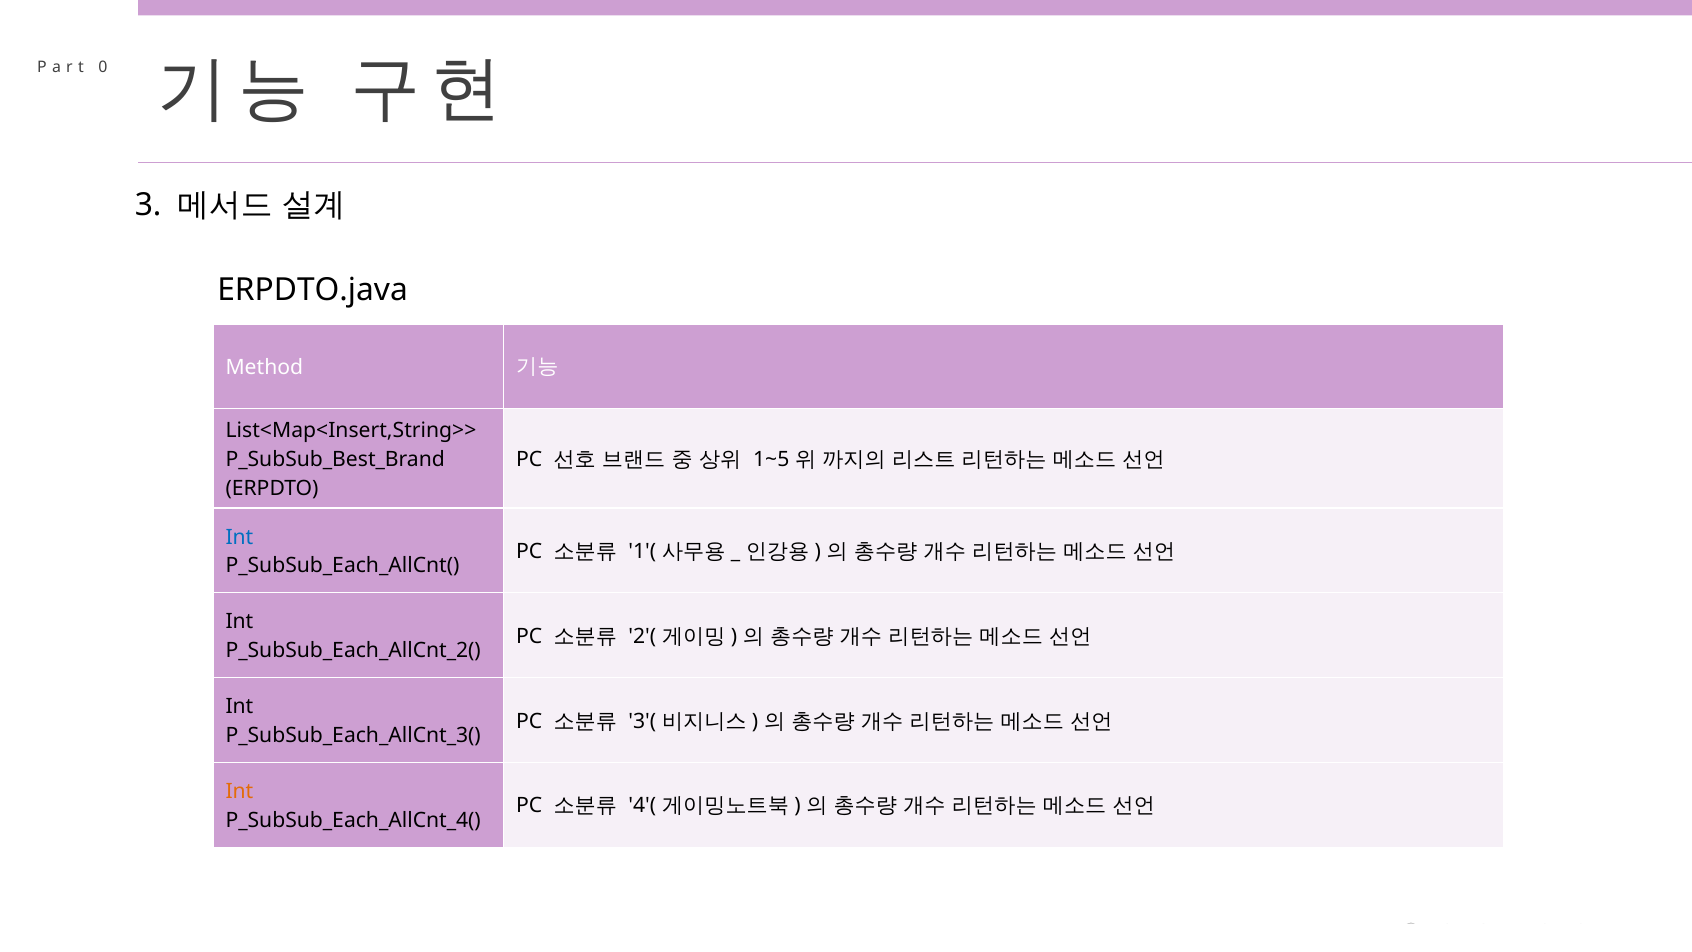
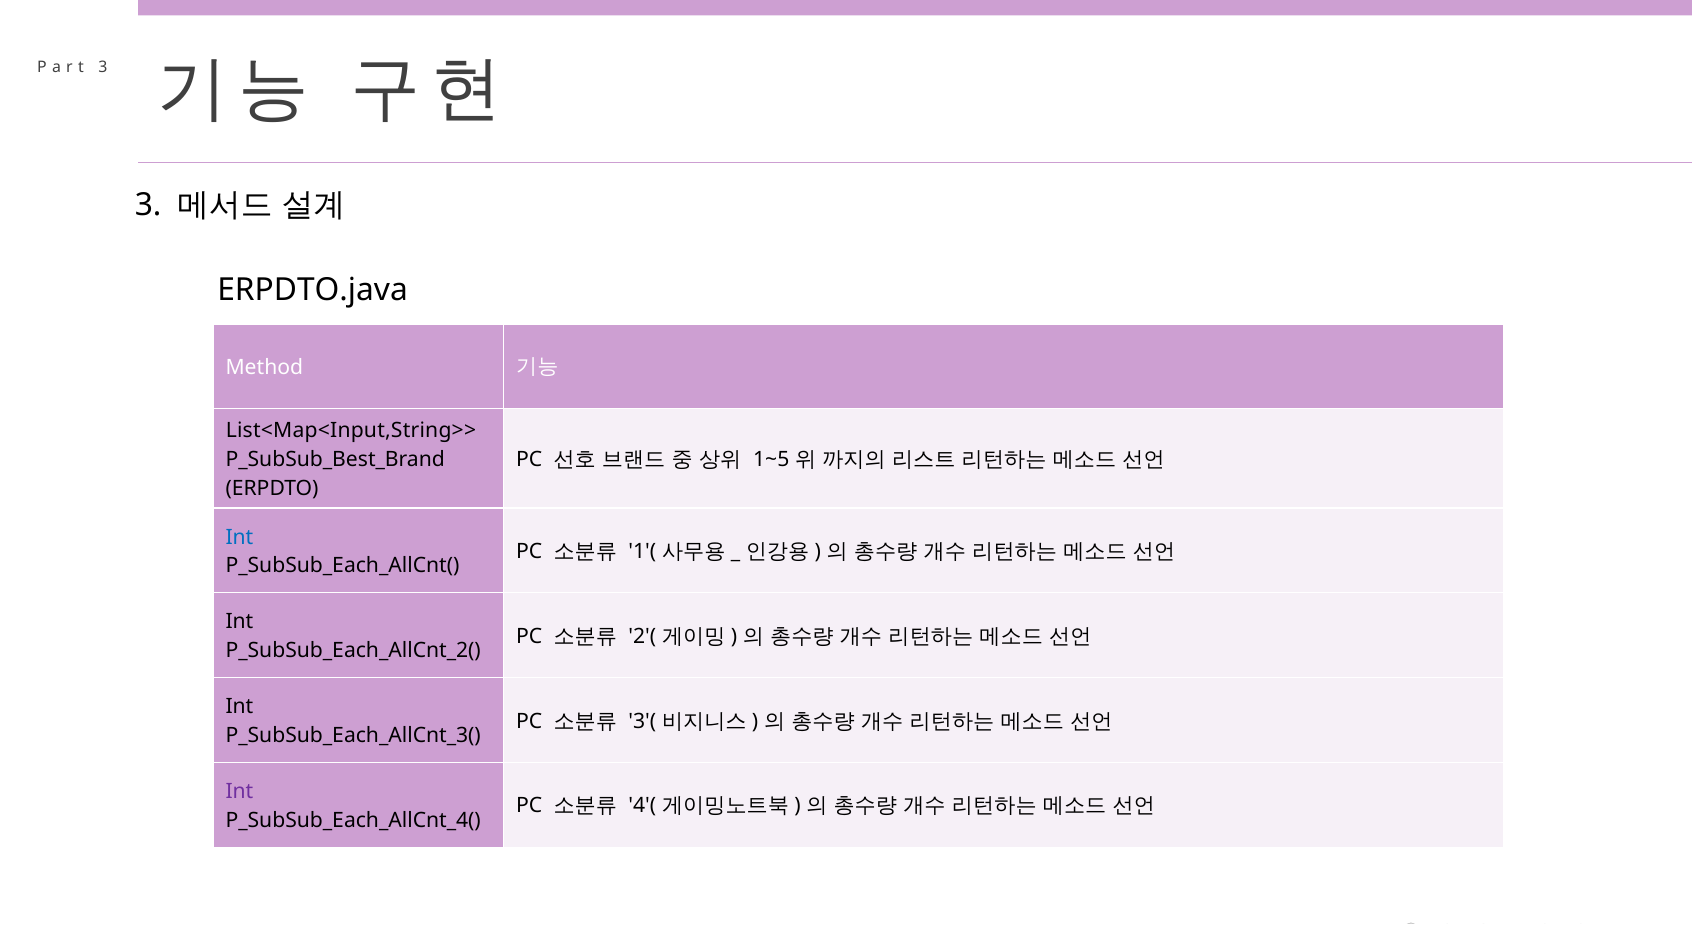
0 at (103, 67): 0 -> 3
List<Map<Insert,String>>: List<Map<Insert,String>> -> List<Map<Input,String>>
Int at (239, 791) colour: orange -> purple
